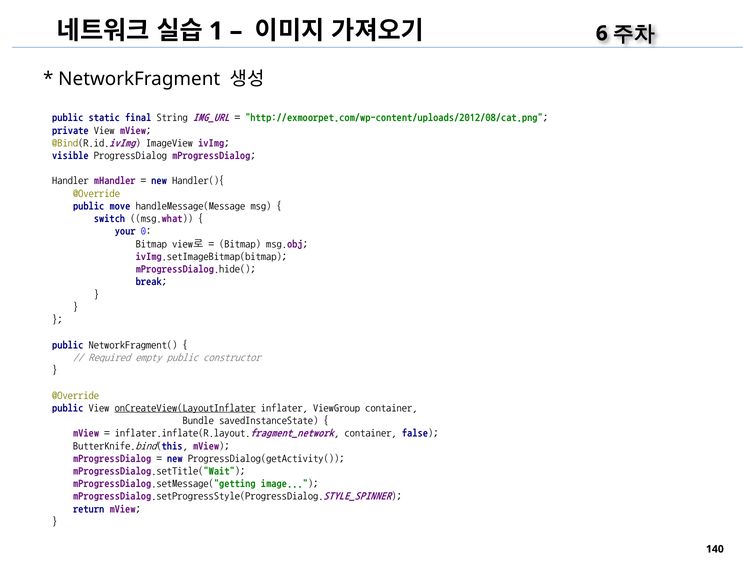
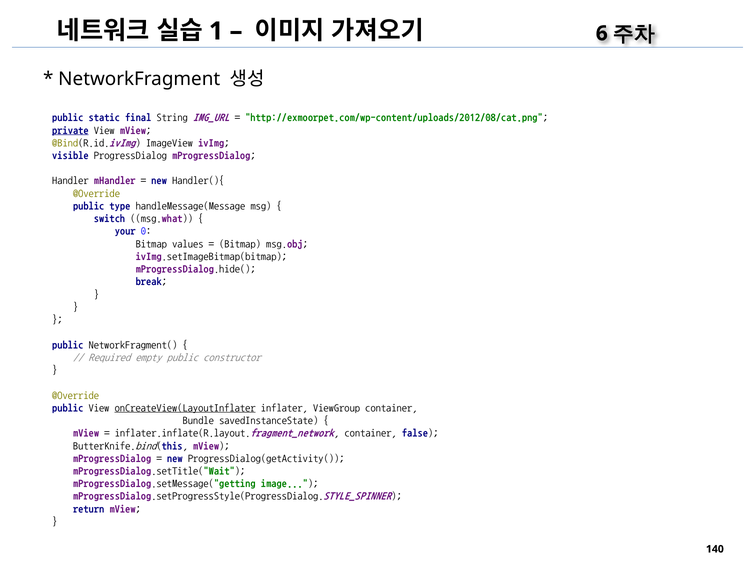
private underline: none -> present
move: move -> type
view로: view로 -> values
